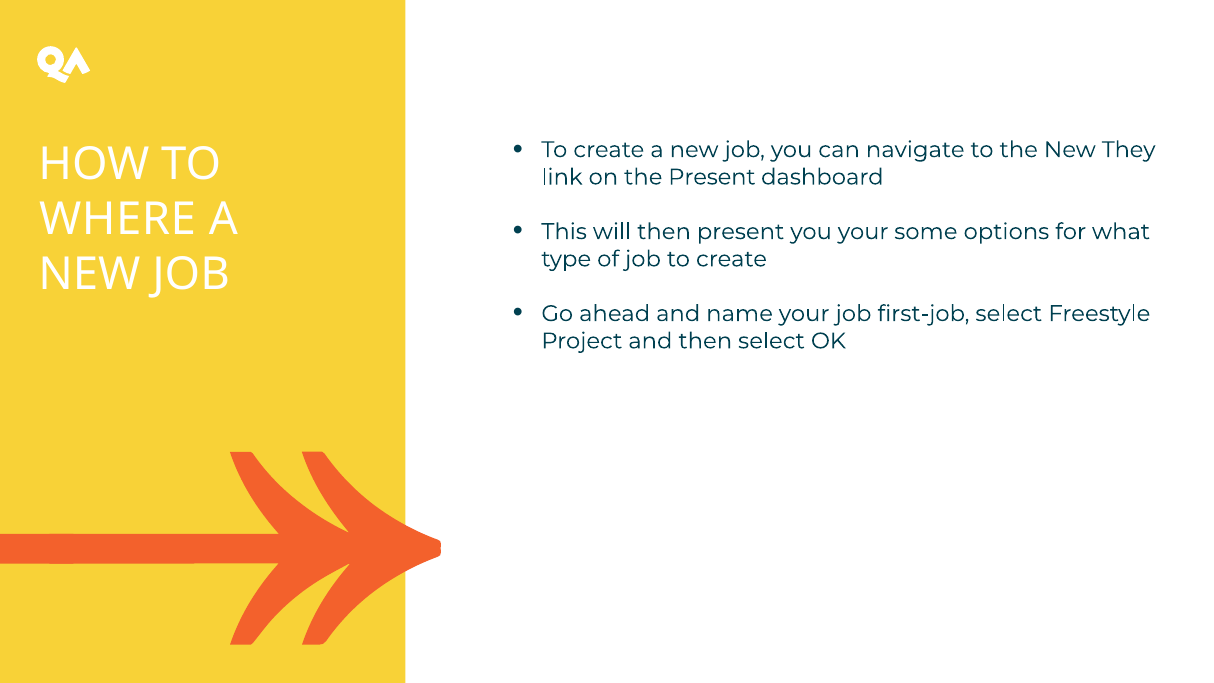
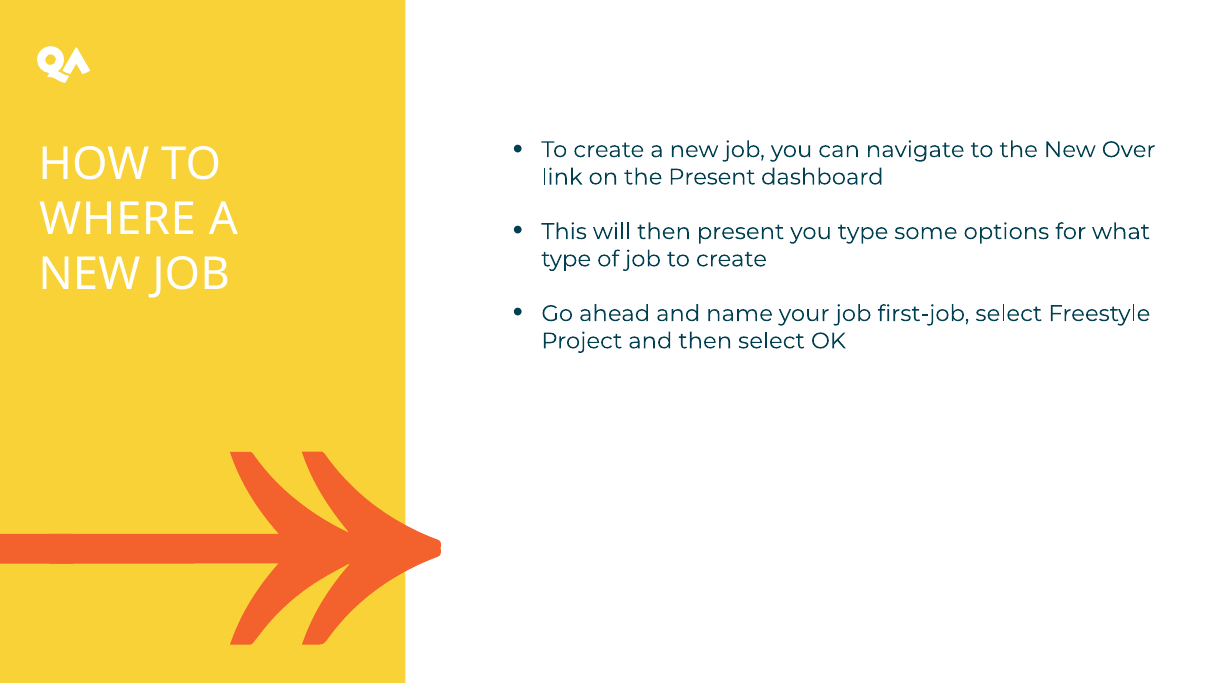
They: They -> Over
you your: your -> type
